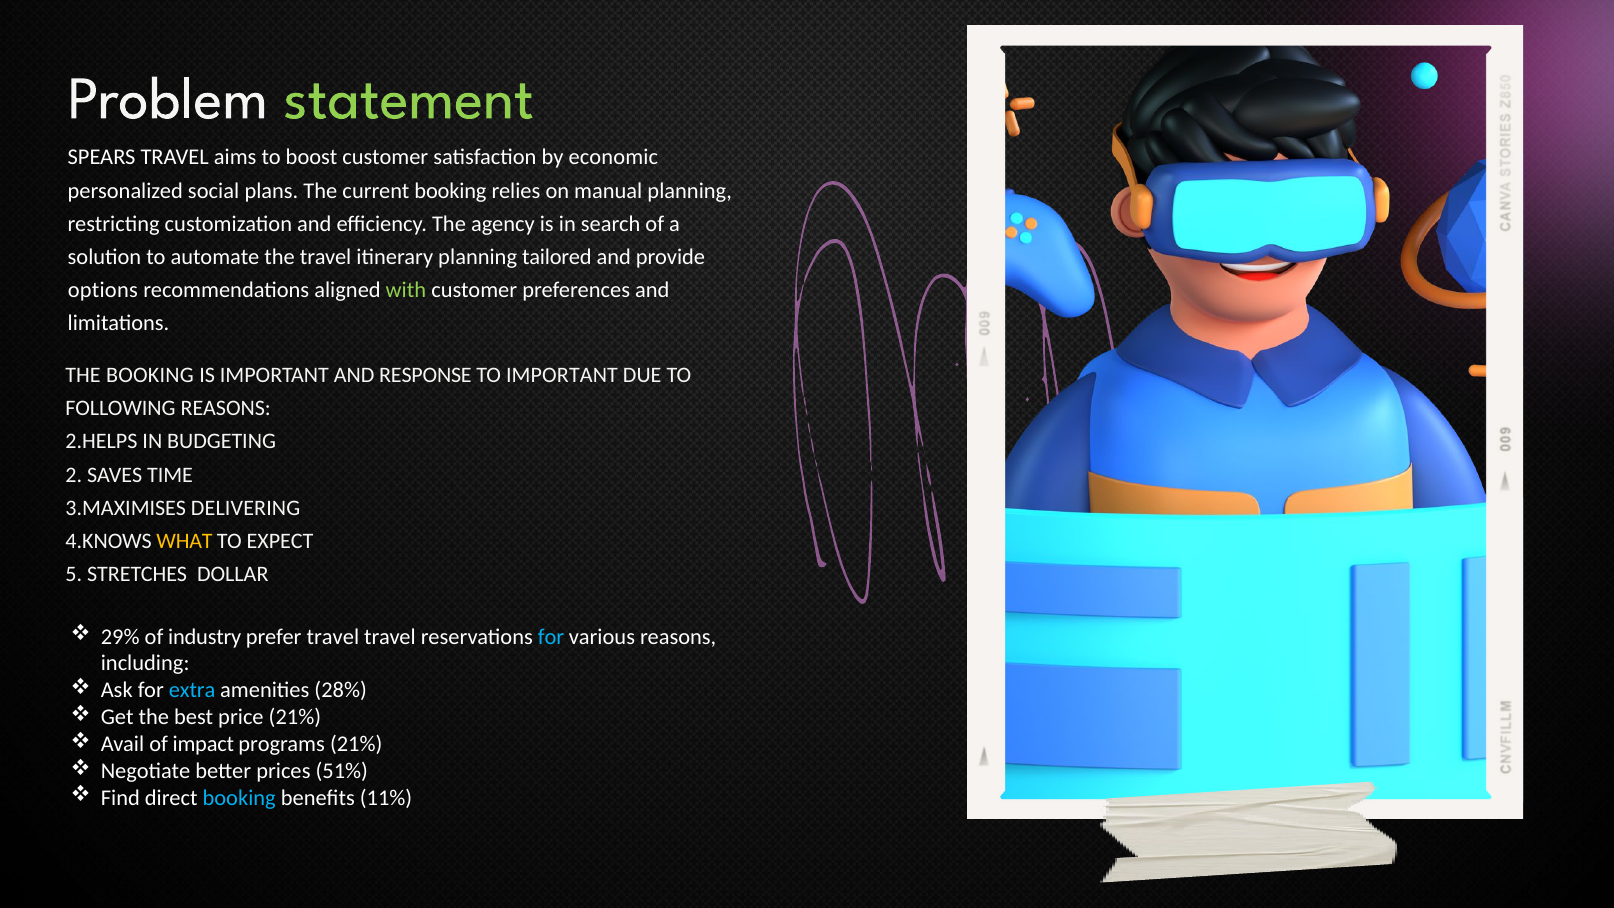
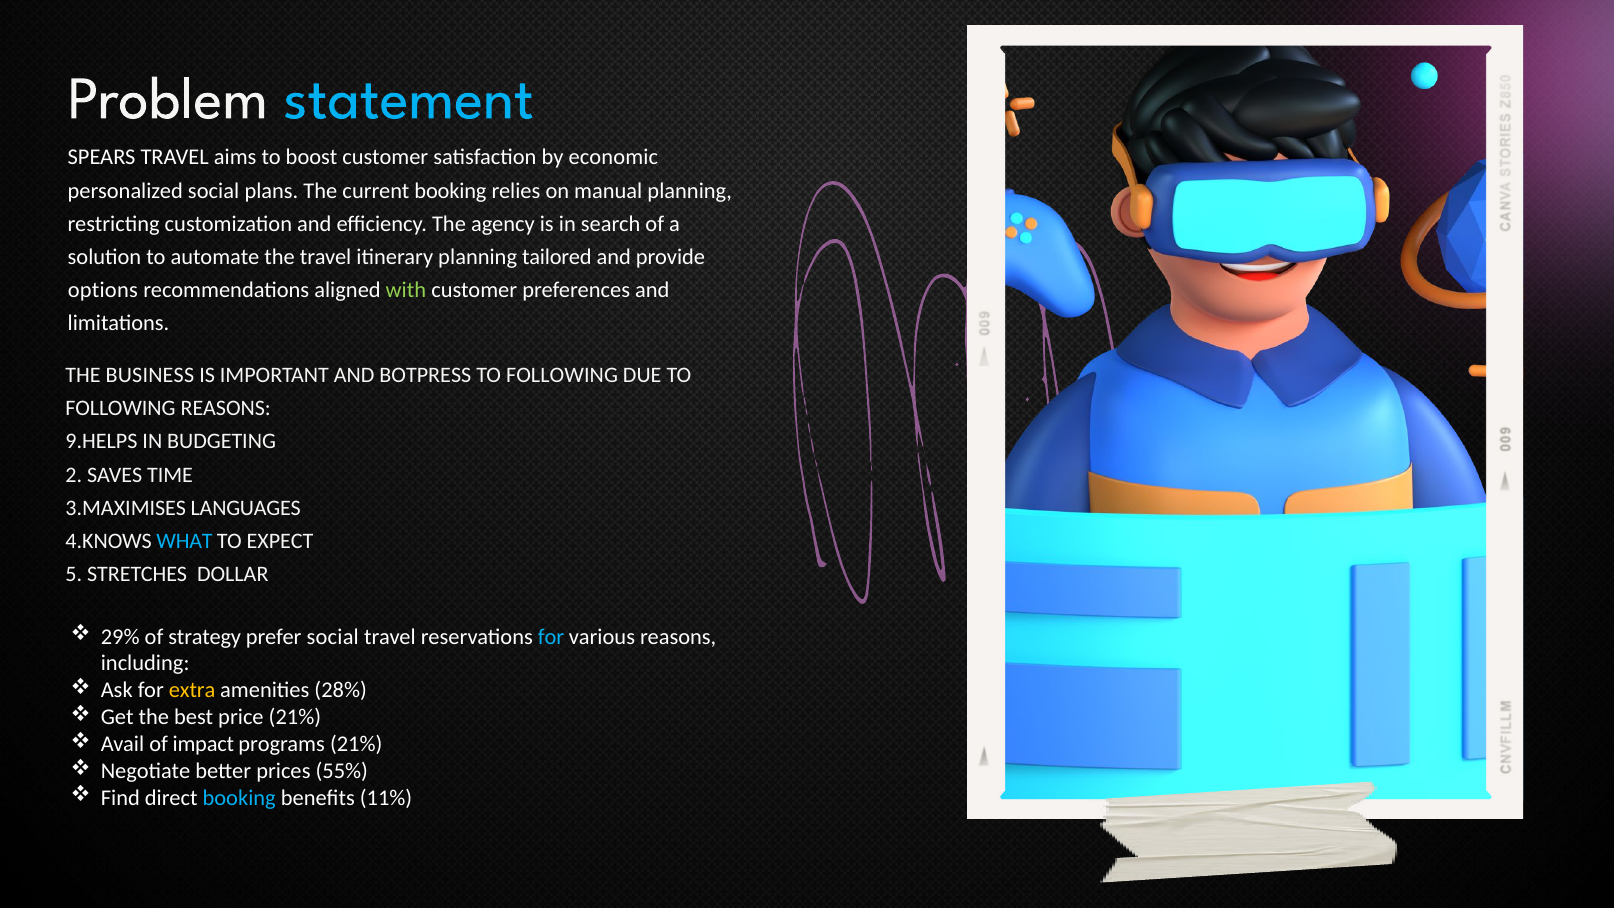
statement colour: light green -> light blue
THE BOOKING: BOOKING -> BUSINESS
RESPONSE: RESPONSE -> BOTPRESS
IMPORTANT at (562, 375): IMPORTANT -> FOLLOWING
2.HELPS: 2.HELPS -> 9.HELPS
DELIVERING: DELIVERING -> LANGUAGES
WHAT colour: yellow -> light blue
industry: industry -> strategy
prefer travel: travel -> social
extra colour: light blue -> yellow
51%: 51% -> 55%
